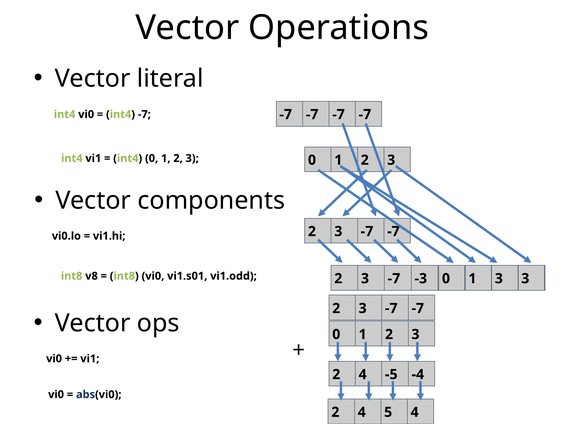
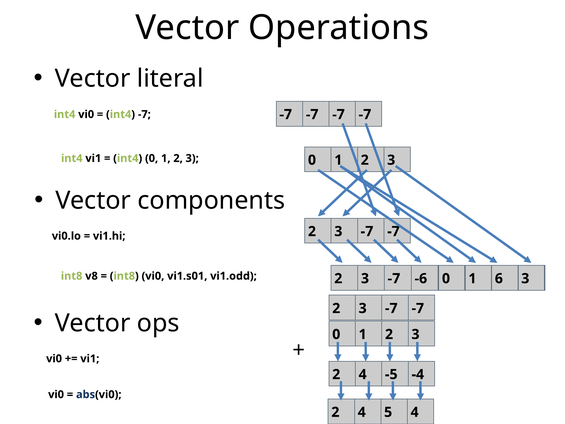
-3: -3 -> -6
1 3: 3 -> 6
